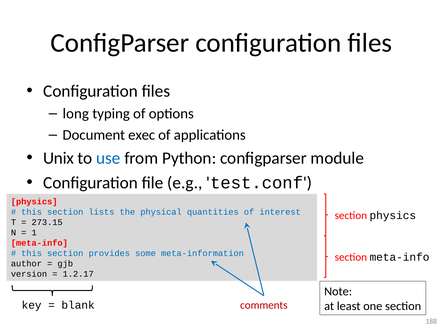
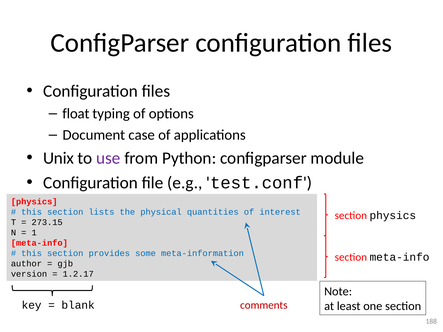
long: long -> float
exec: exec -> case
use colour: blue -> purple
